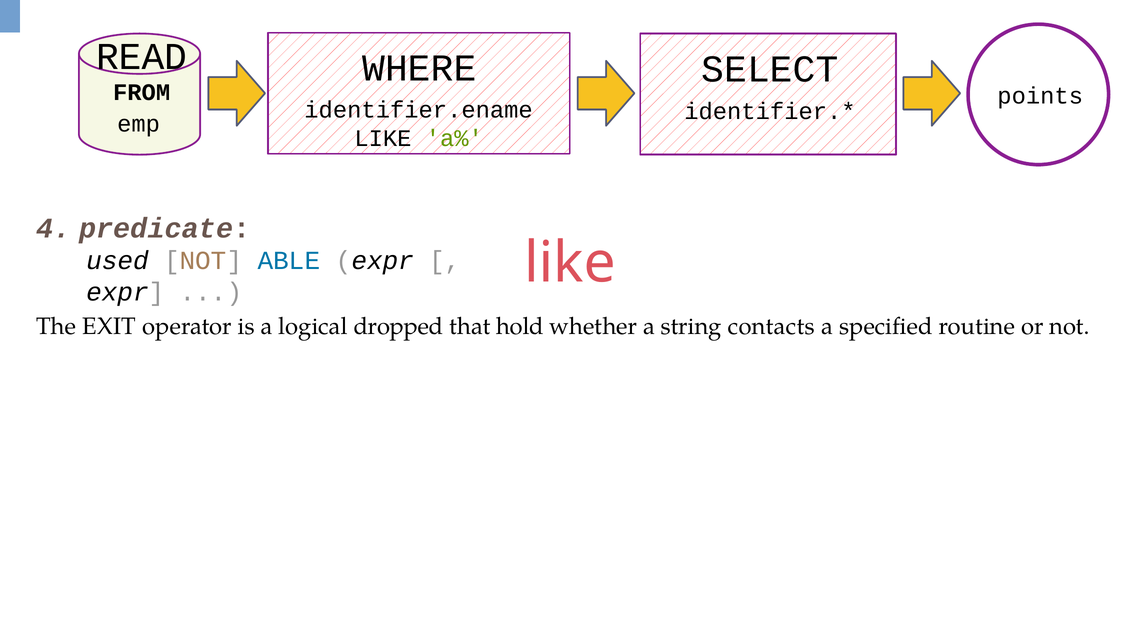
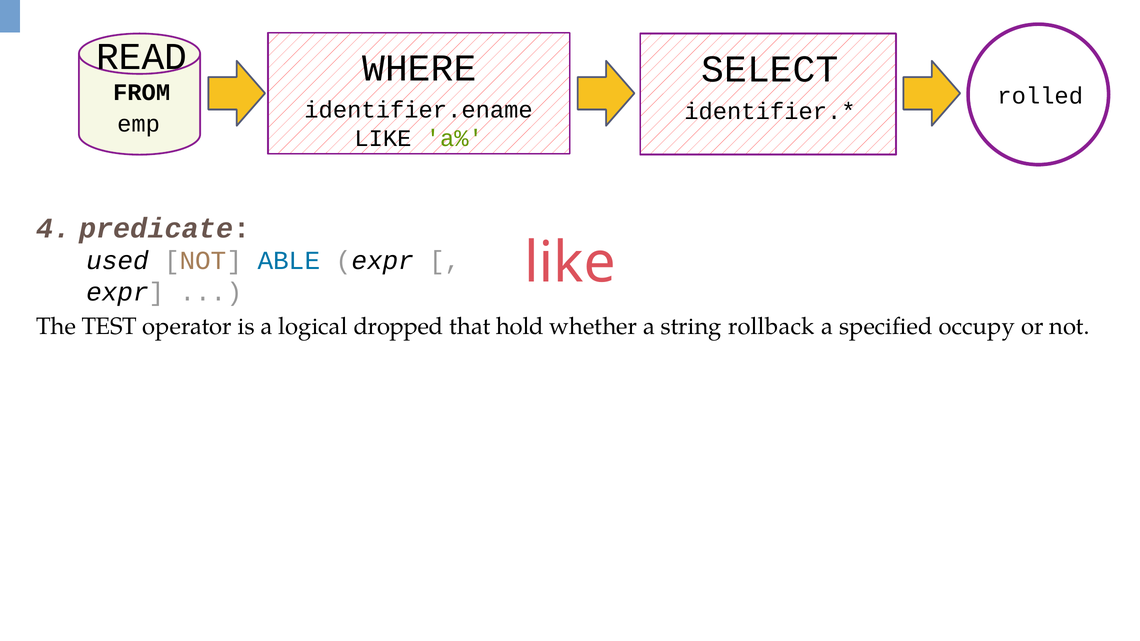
points: points -> rolled
EXIT: EXIT -> TEST
contacts: contacts -> rollback
routine: routine -> occupy
